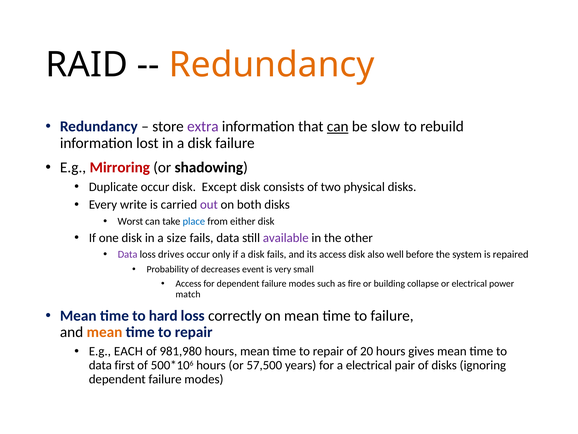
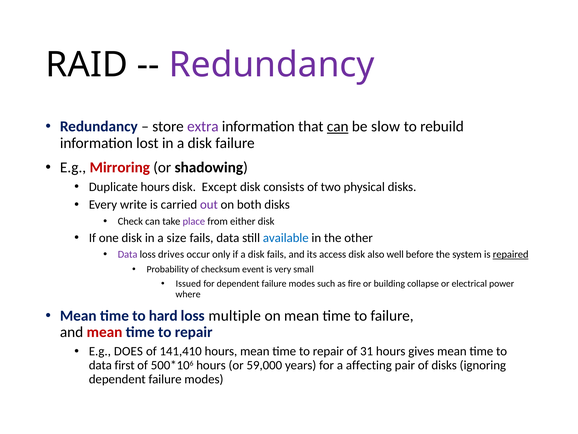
Redundancy at (272, 65) colour: orange -> purple
Duplicate occur: occur -> hours
Worst: Worst -> Check
place colour: blue -> purple
available colour: purple -> blue
repaired underline: none -> present
decreases: decreases -> checksum
Access at (188, 283): Access -> Issued
match: match -> where
correctly: correctly -> multiple
mean at (105, 332) colour: orange -> red
EACH: EACH -> DOES
981,980: 981,980 -> 141,410
20: 20 -> 31
57,500: 57,500 -> 59,000
a electrical: electrical -> affecting
